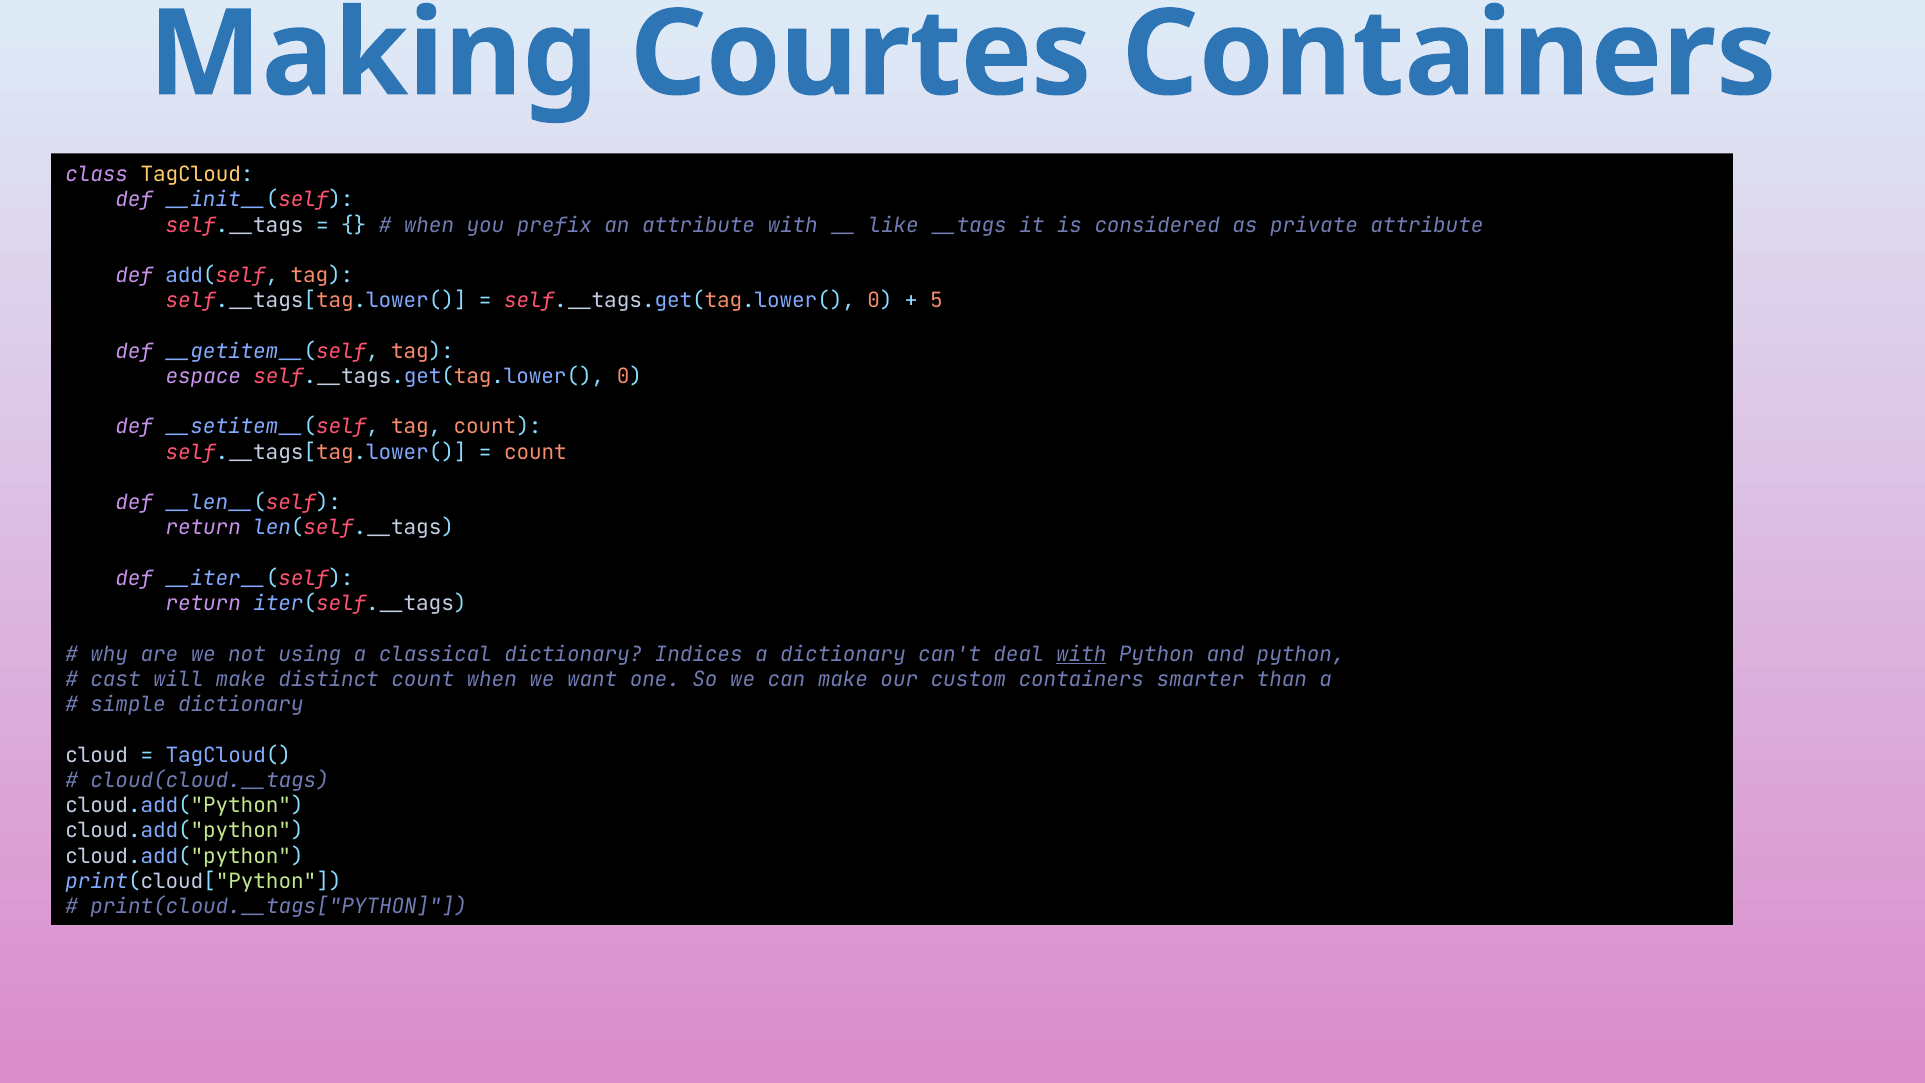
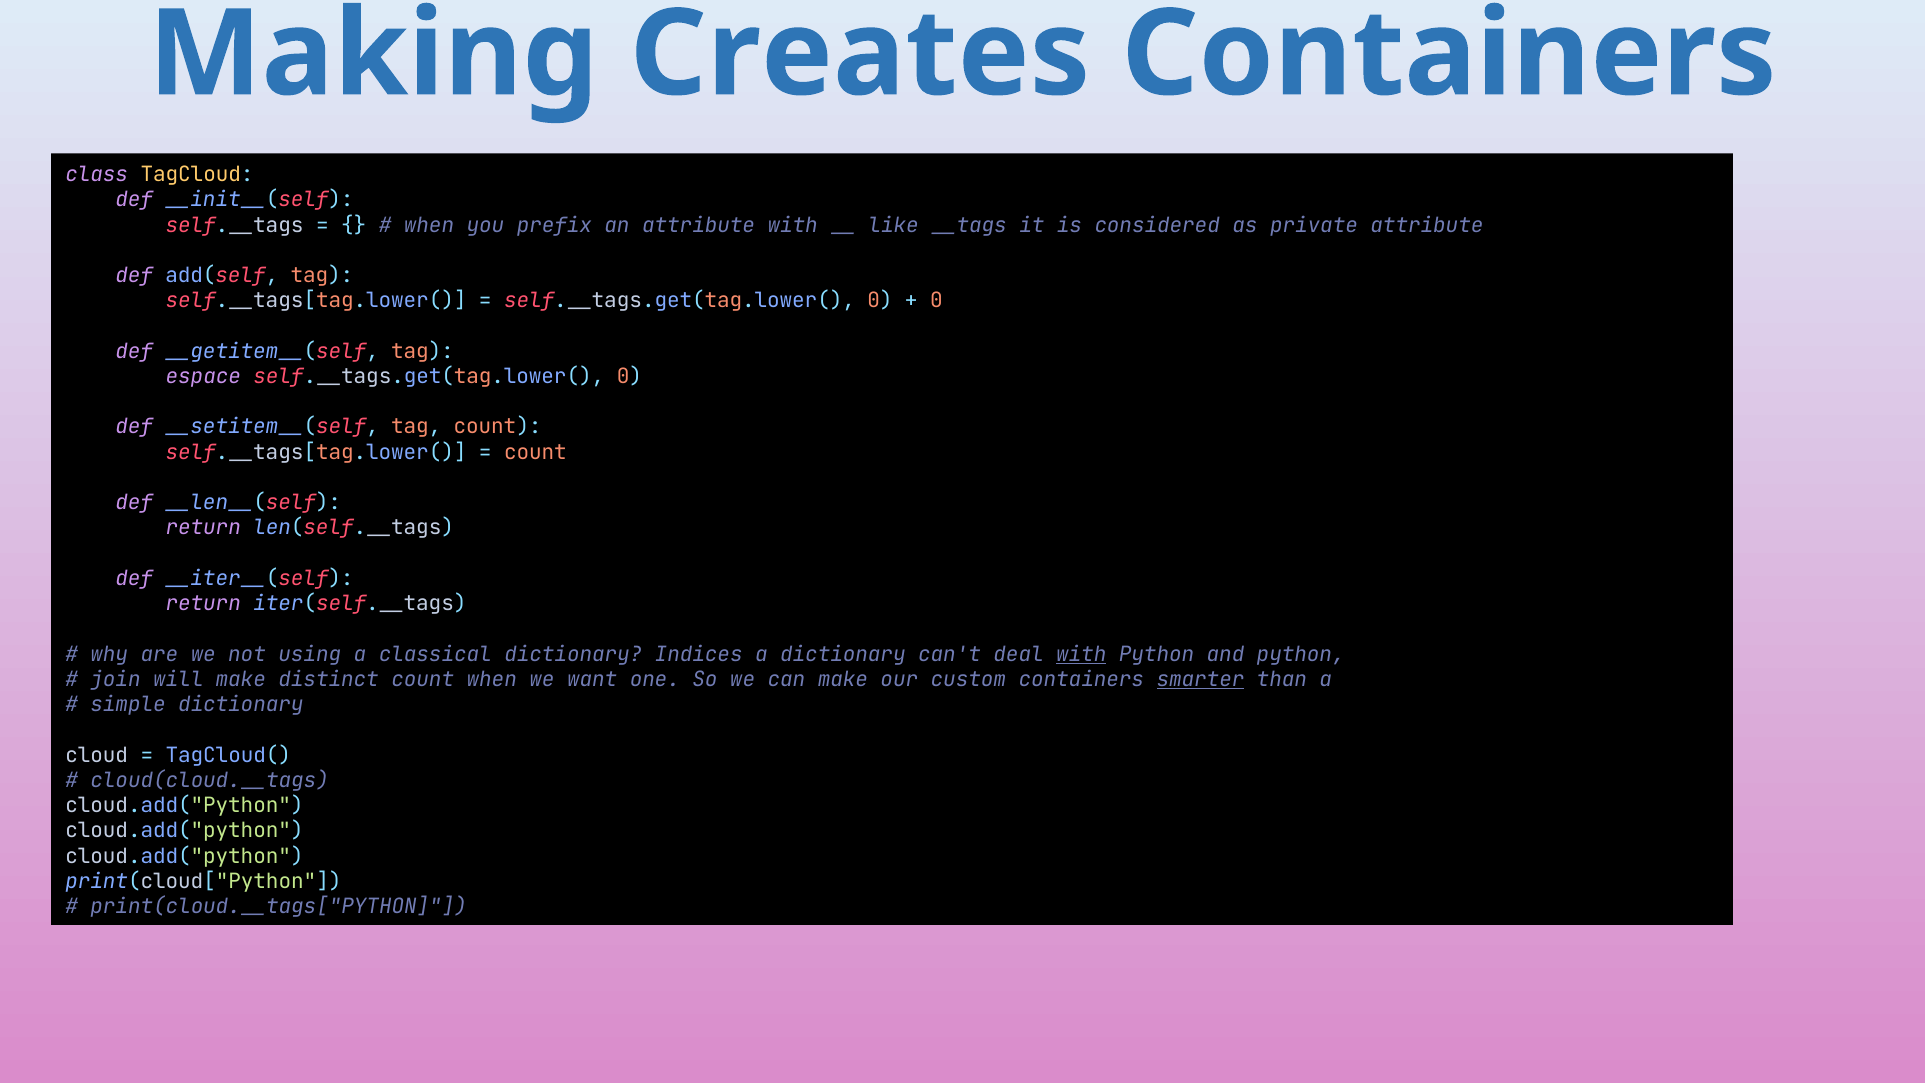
Courtes: Courtes -> Creates
5 at (936, 301): 5 -> 0
cast: cast -> join
smarter underline: none -> present
